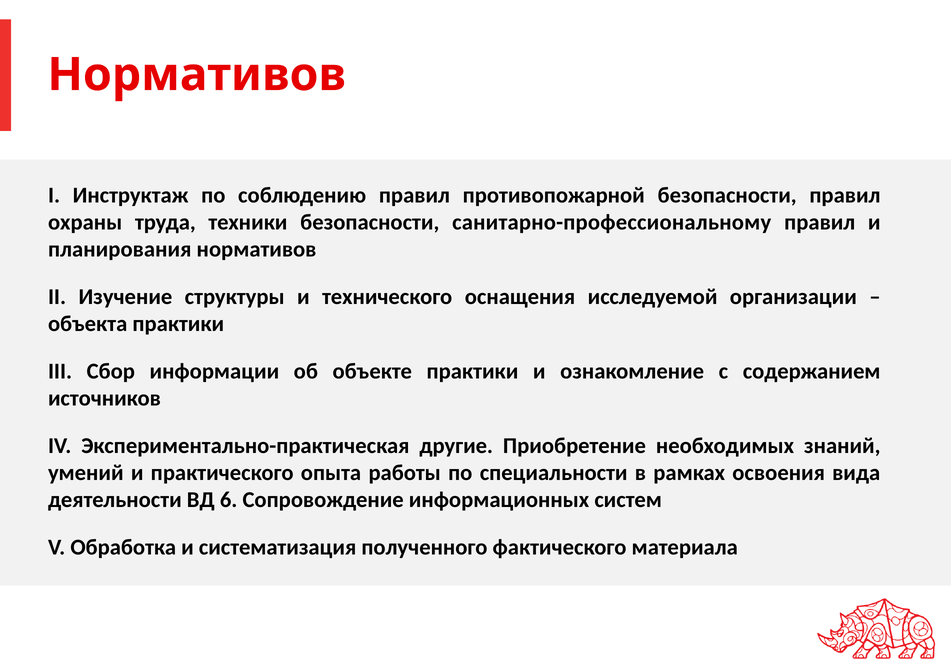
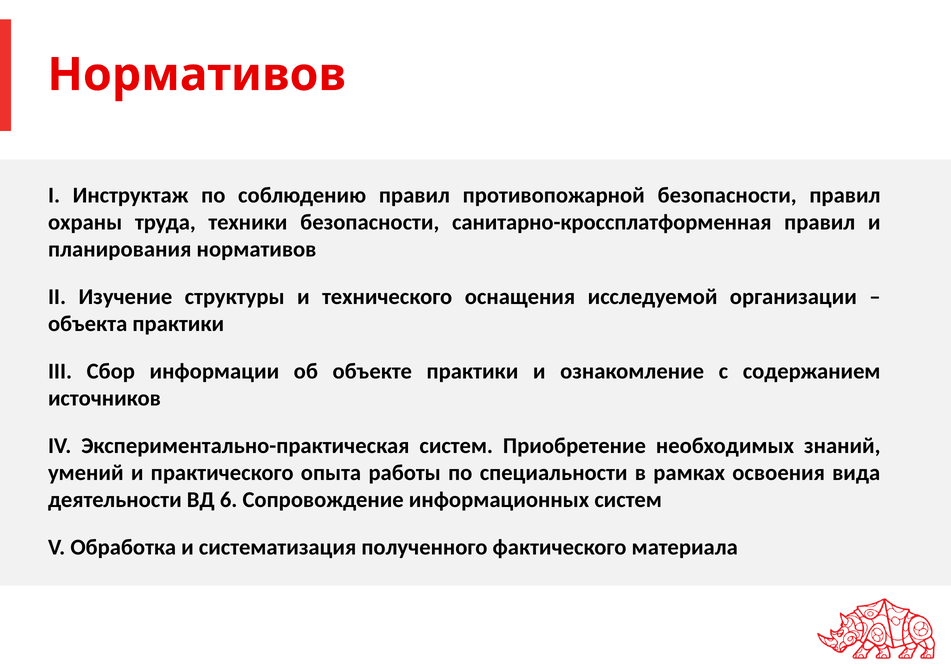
санитарно-профессиональному: санитарно-профессиональному -> санитарно-кроссплатформенная
Экспериментально-практическая другие: другие -> систем
